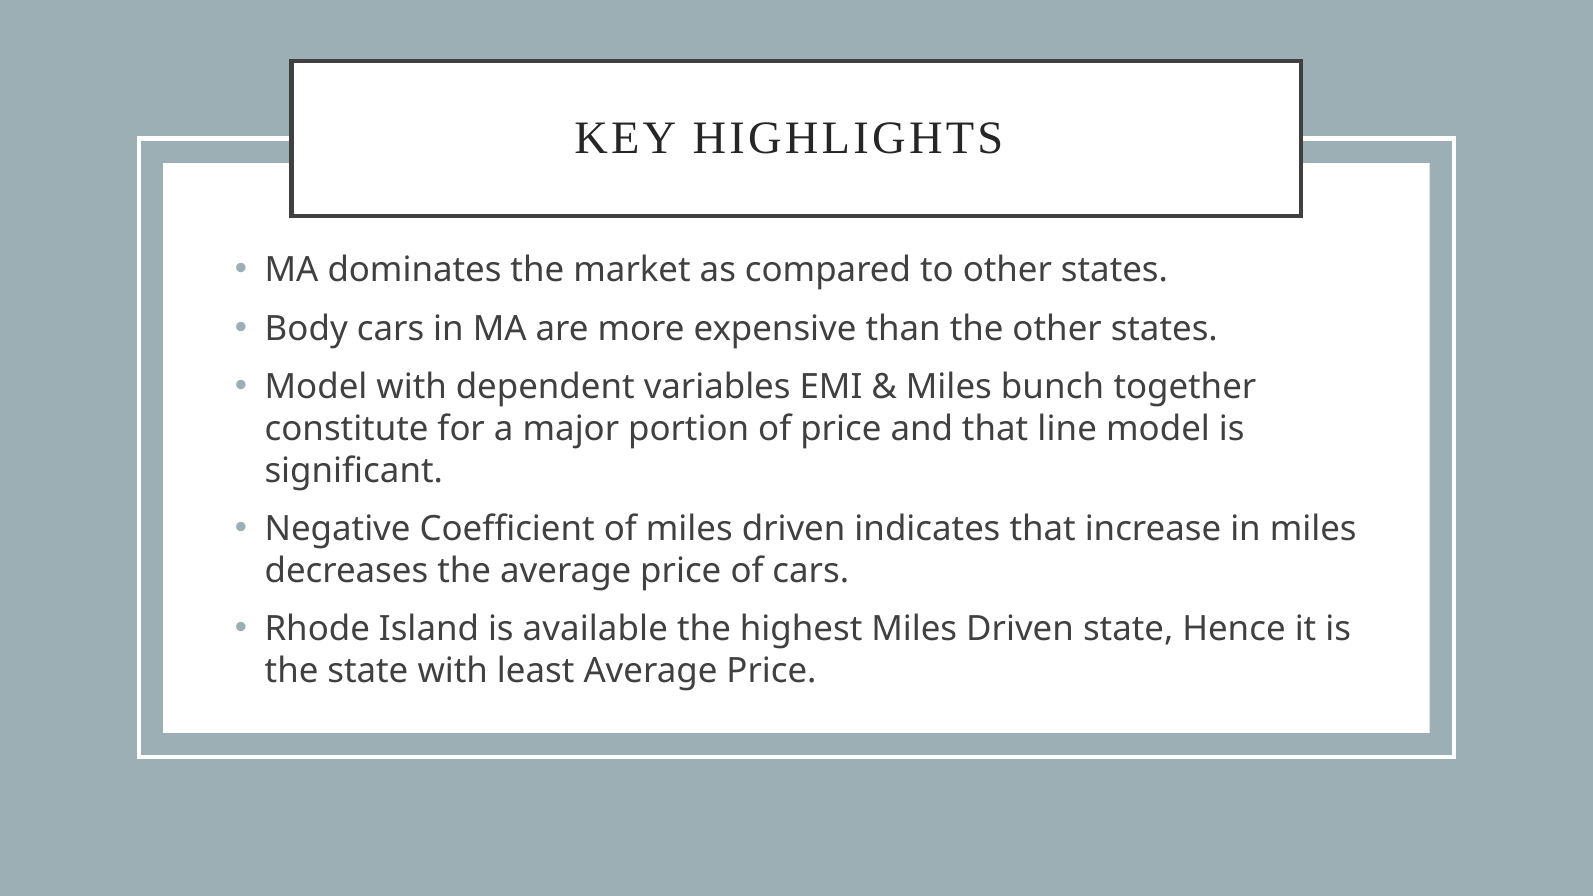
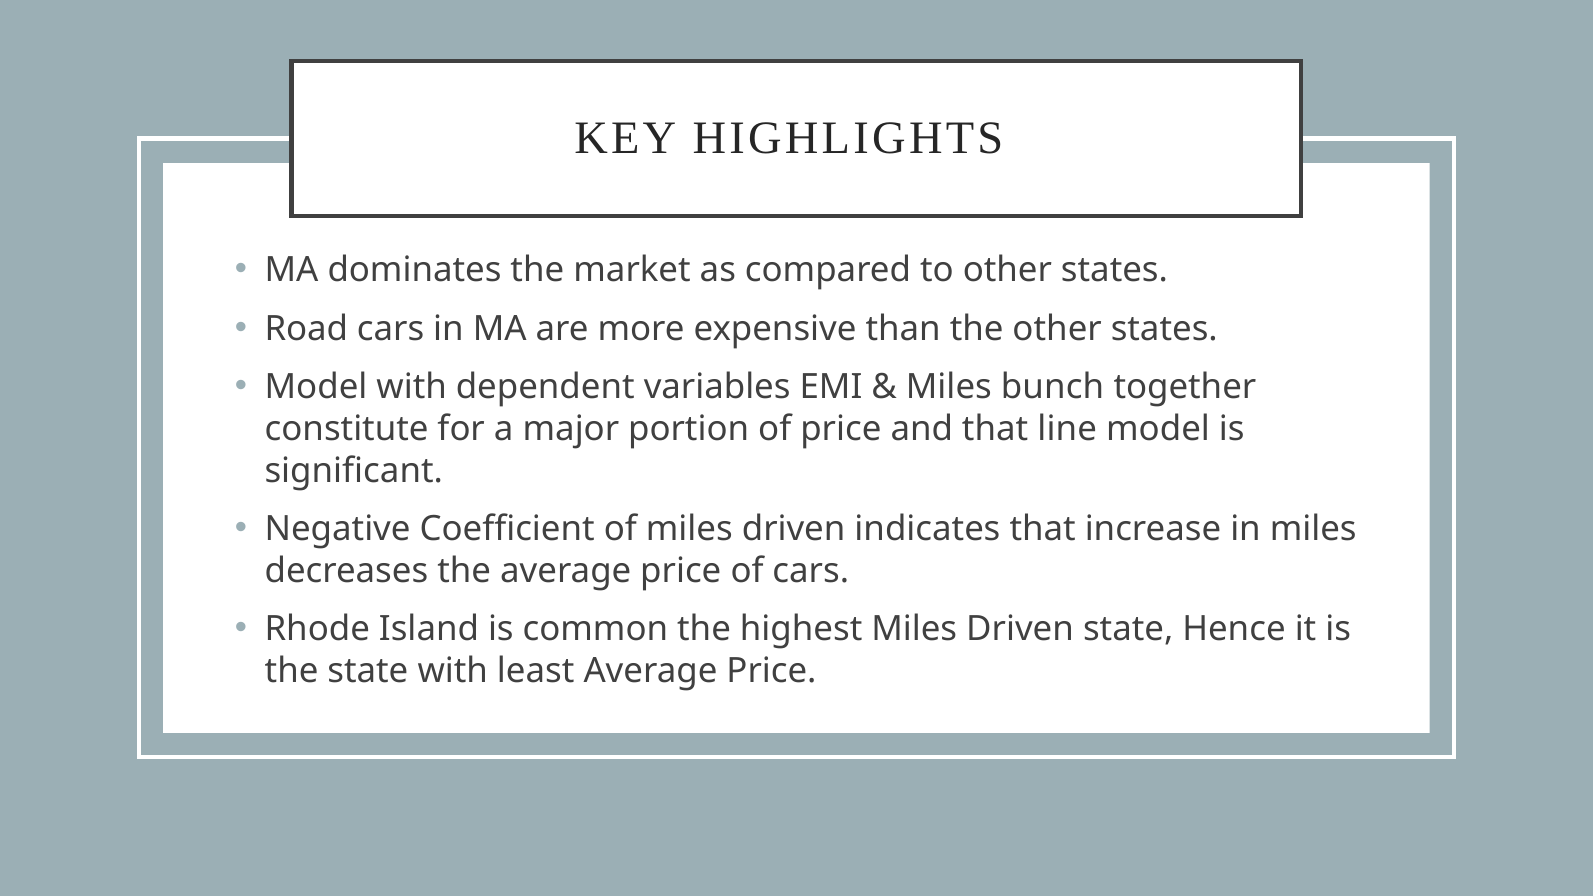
Body: Body -> Road
available: available -> common
